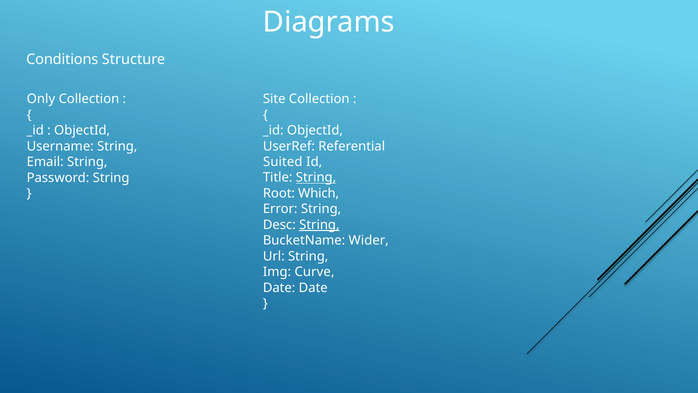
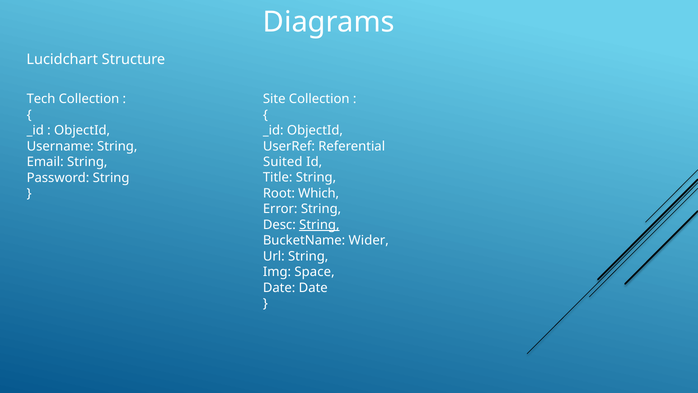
Conditions: Conditions -> Lucidchart
Only: Only -> Tech
String at (316, 177) underline: present -> none
Curve: Curve -> Space
